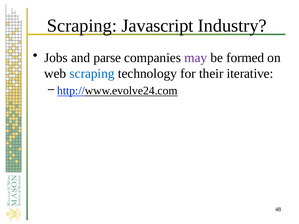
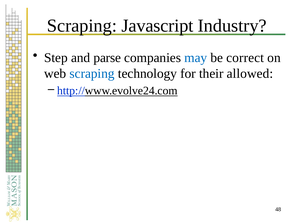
Jobs: Jobs -> Step
may colour: purple -> blue
formed: formed -> correct
iterative: iterative -> allowed
